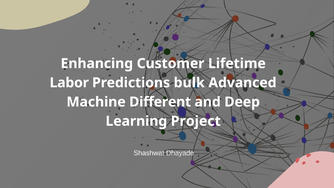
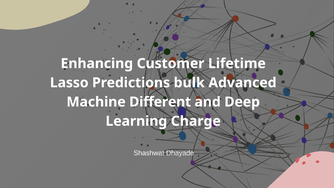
Labor: Labor -> Lasso
Project: Project -> Charge
